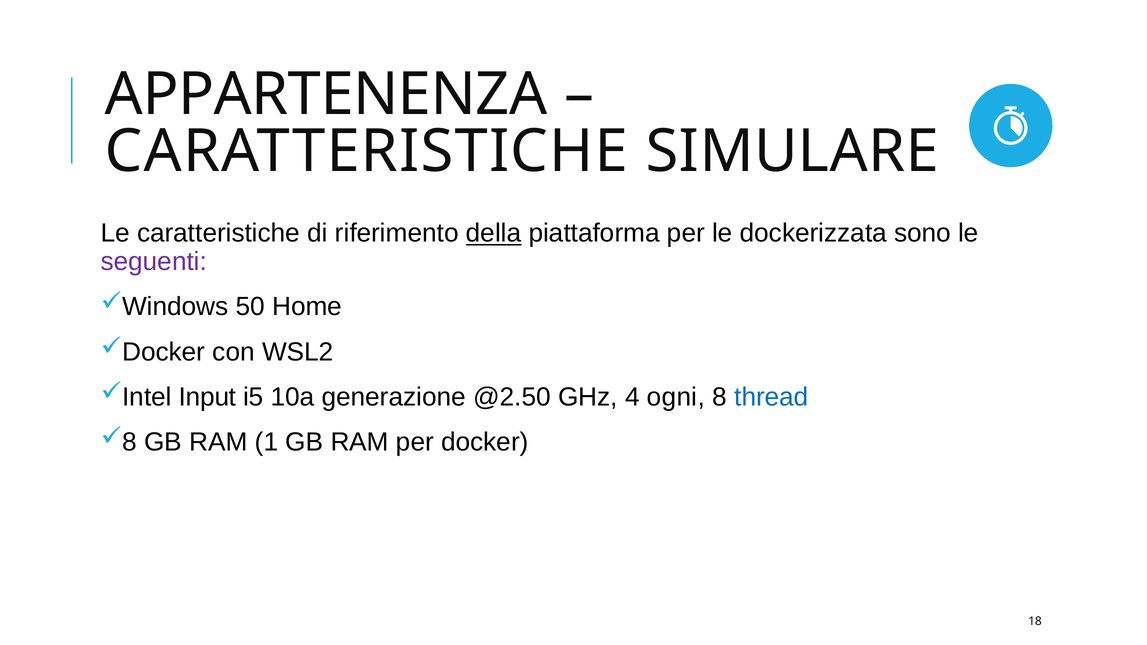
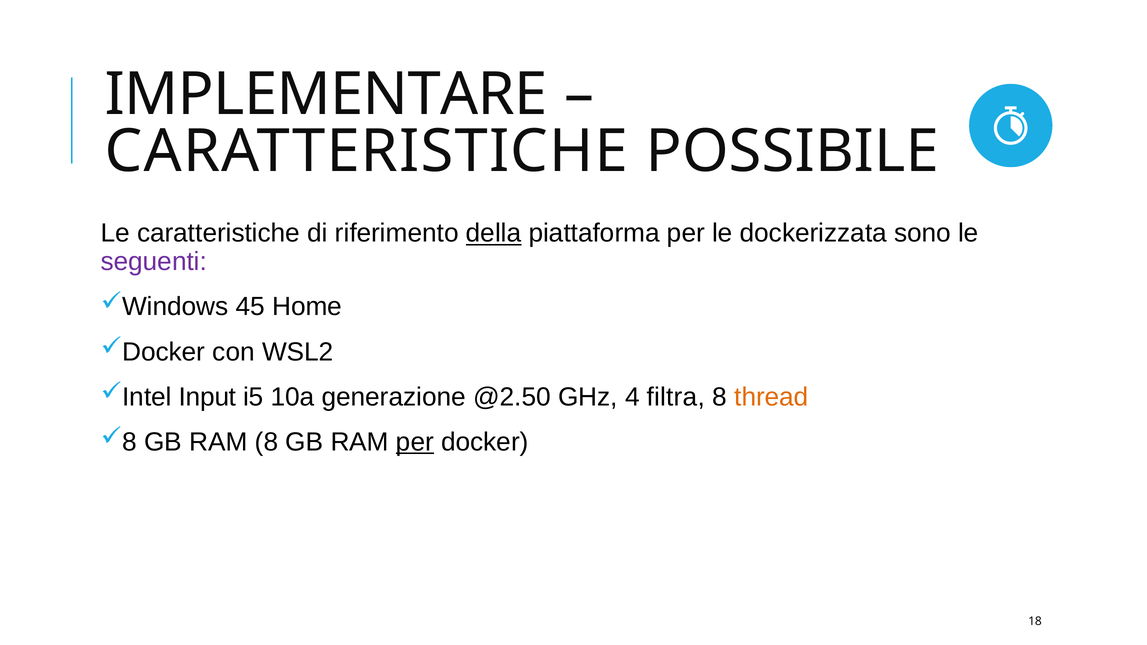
APPARTENENZA: APPARTENENZA -> IMPLEMENTARE
SIMULARE: SIMULARE -> POSSIBILE
50: 50 -> 45
ogni: ogni -> filtra
thread colour: blue -> orange
RAM 1: 1 -> 8
per at (415, 442) underline: none -> present
